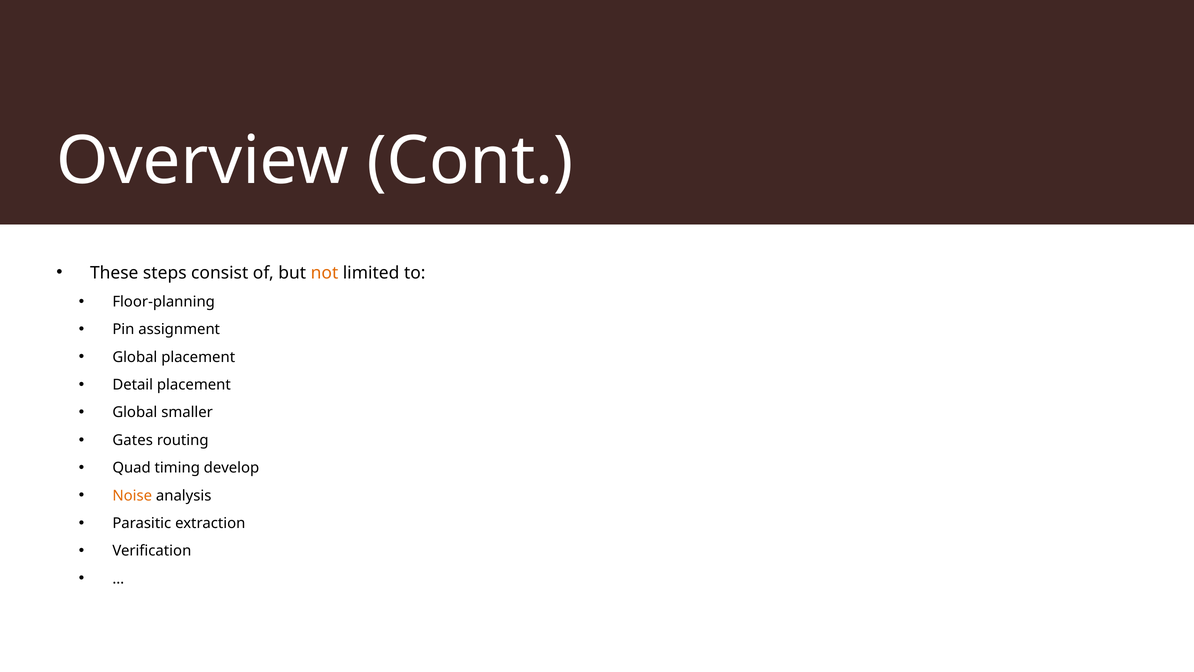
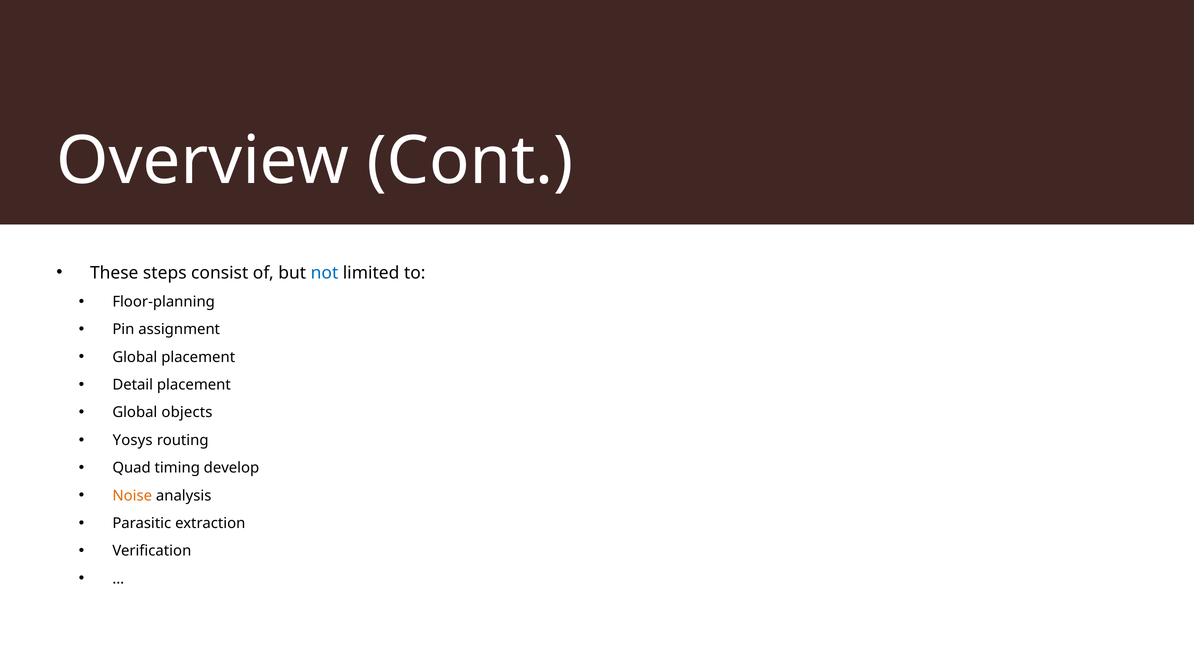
not colour: orange -> blue
smaller: smaller -> objects
Gates: Gates -> Yosys
